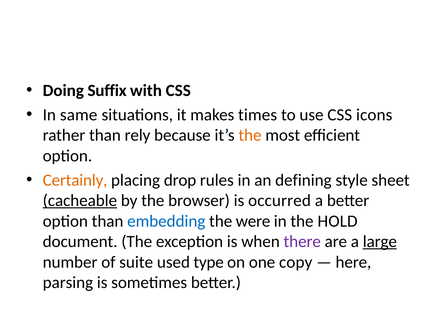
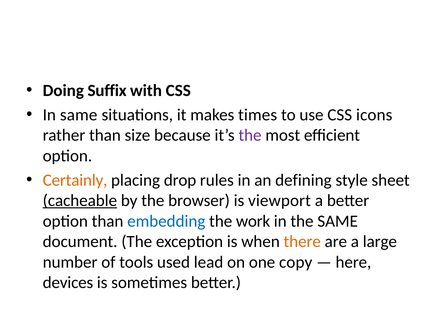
rely: rely -> size
the at (250, 135) colour: orange -> purple
occurred: occurred -> viewport
were: were -> work
the HOLD: HOLD -> SAME
there colour: purple -> orange
large underline: present -> none
suite: suite -> tools
type: type -> lead
parsing: parsing -> devices
